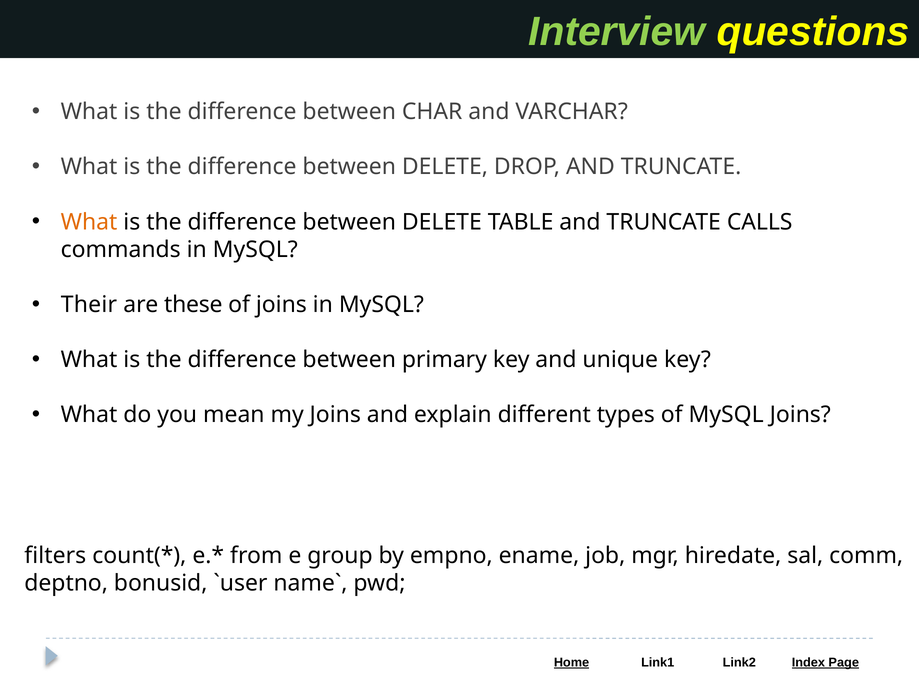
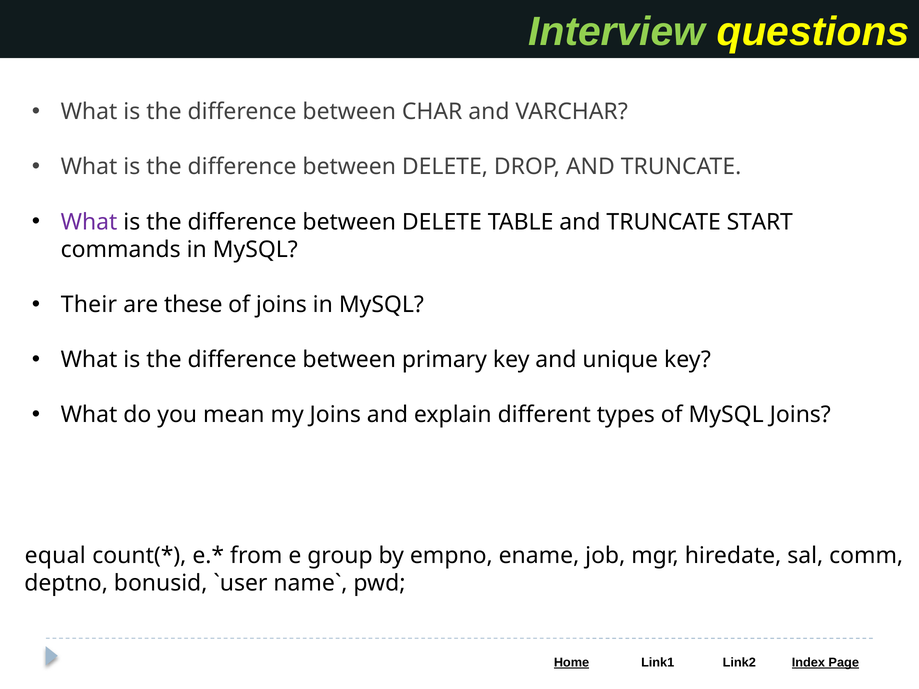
What at (89, 222) colour: orange -> purple
CALLS: CALLS -> START
filters: filters -> equal
